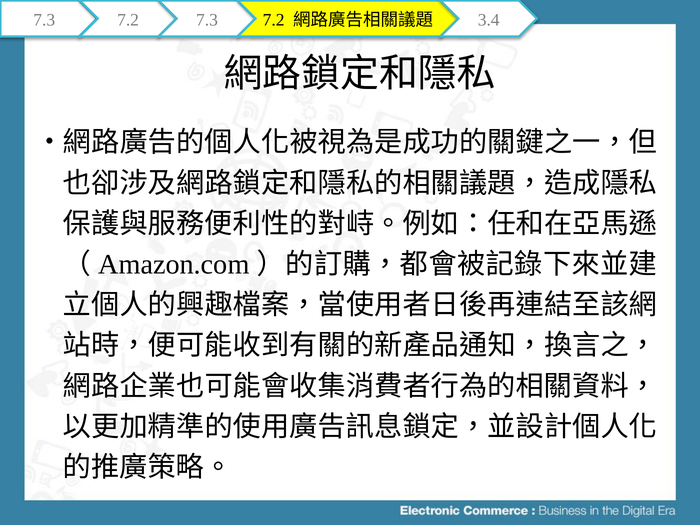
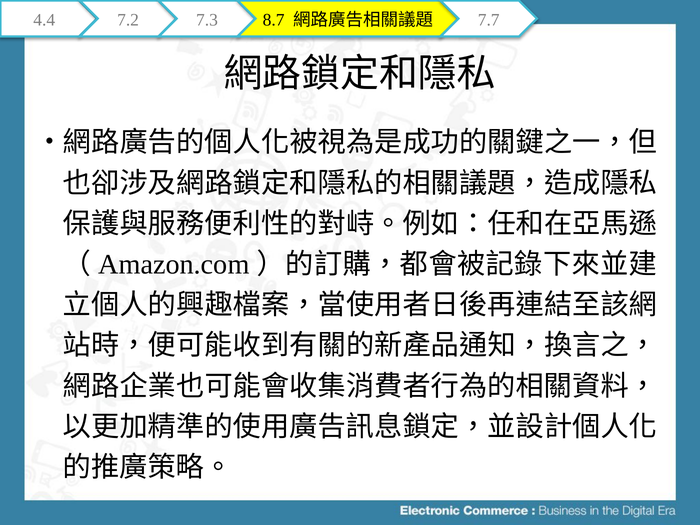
7.3 at (44, 20): 7.3 -> 4.4
7.2 7.3 7.2: 7.2 -> 8.7
3.4: 3.4 -> 7.7
